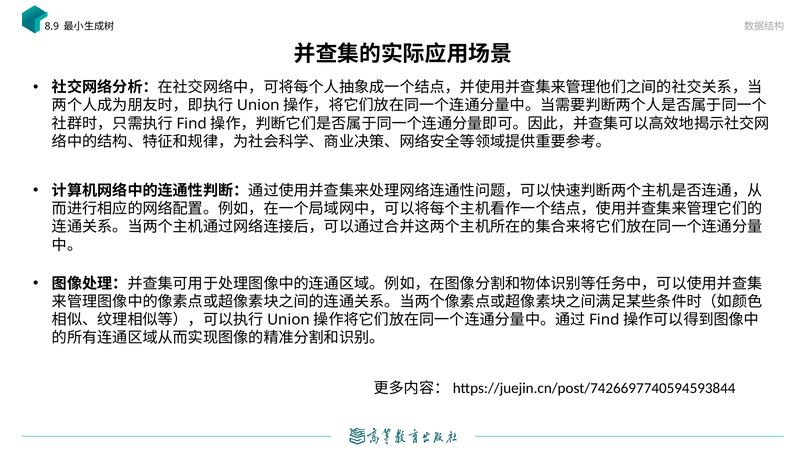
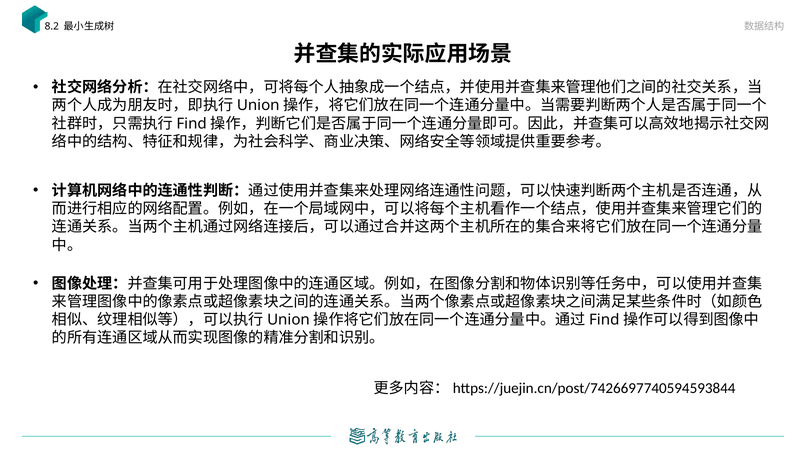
8.9: 8.9 -> 8.2
